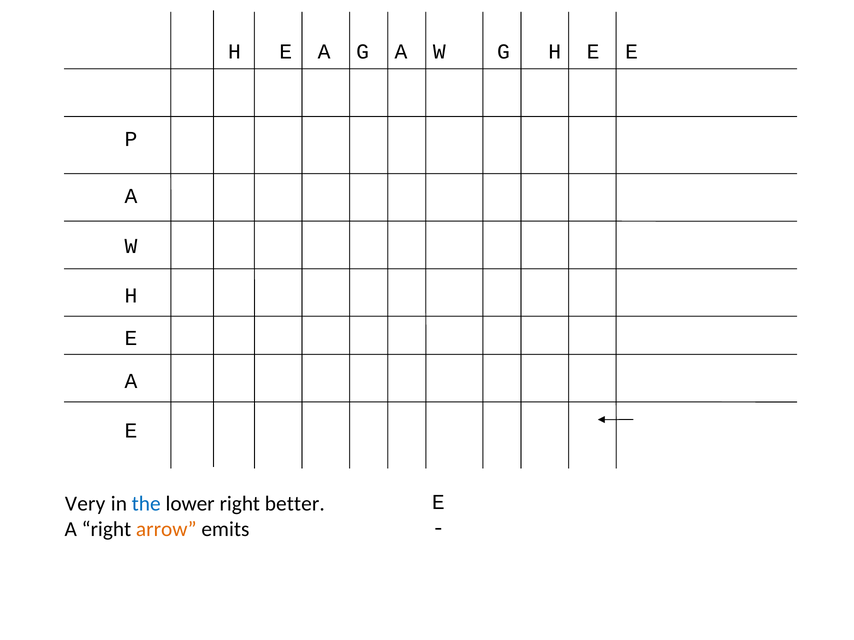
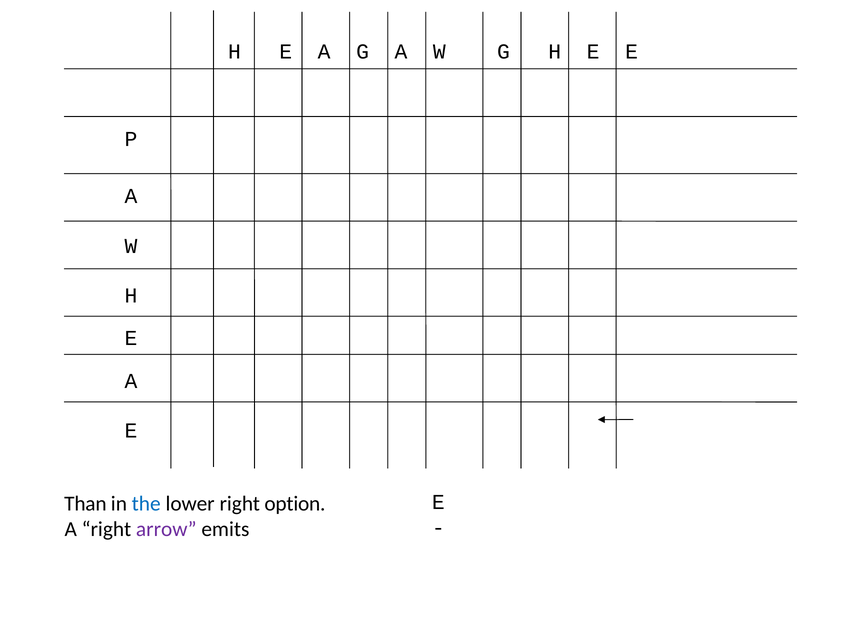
Very: Very -> Than
better: better -> option
arrow colour: orange -> purple
